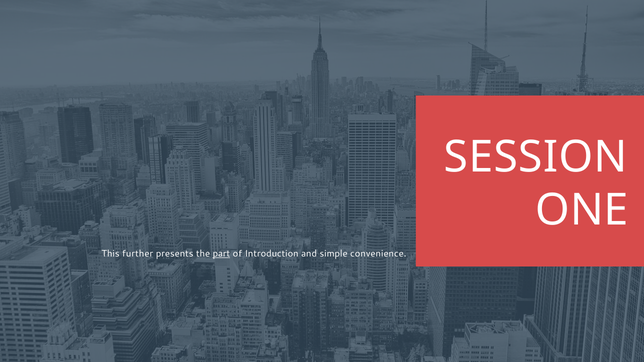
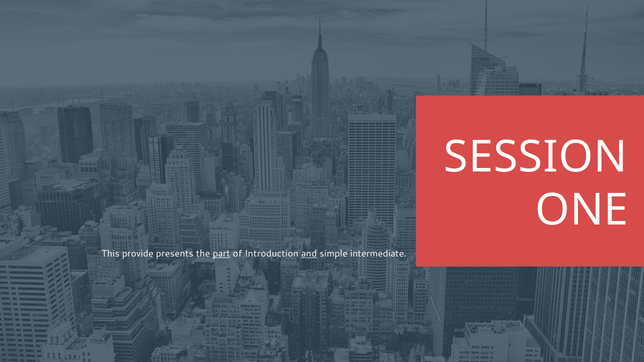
further: further -> provide
and underline: none -> present
convenience: convenience -> intermediate
